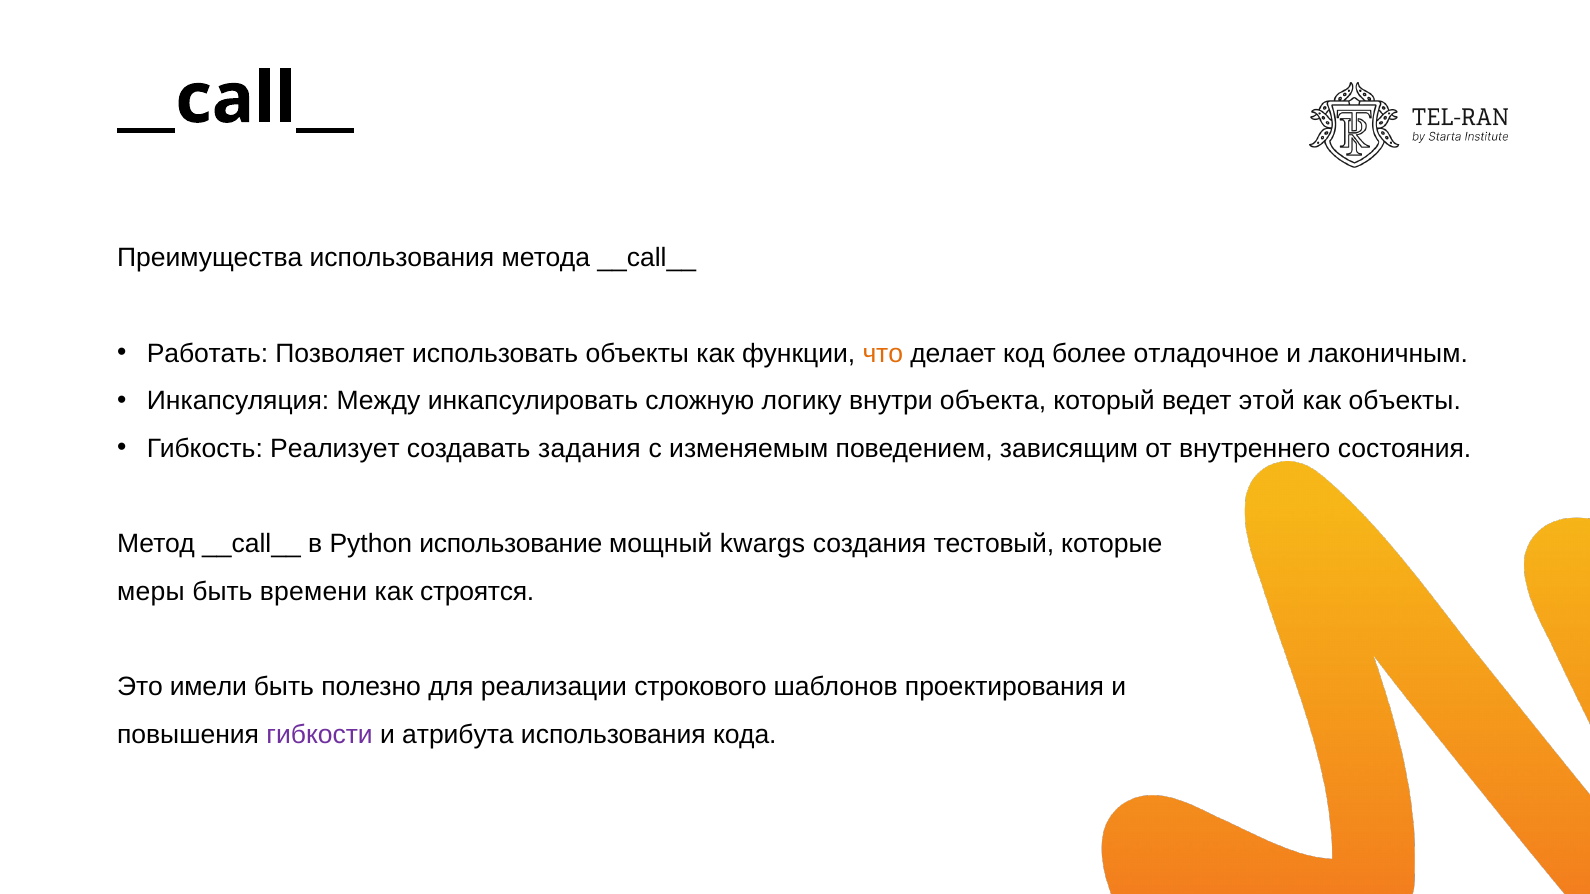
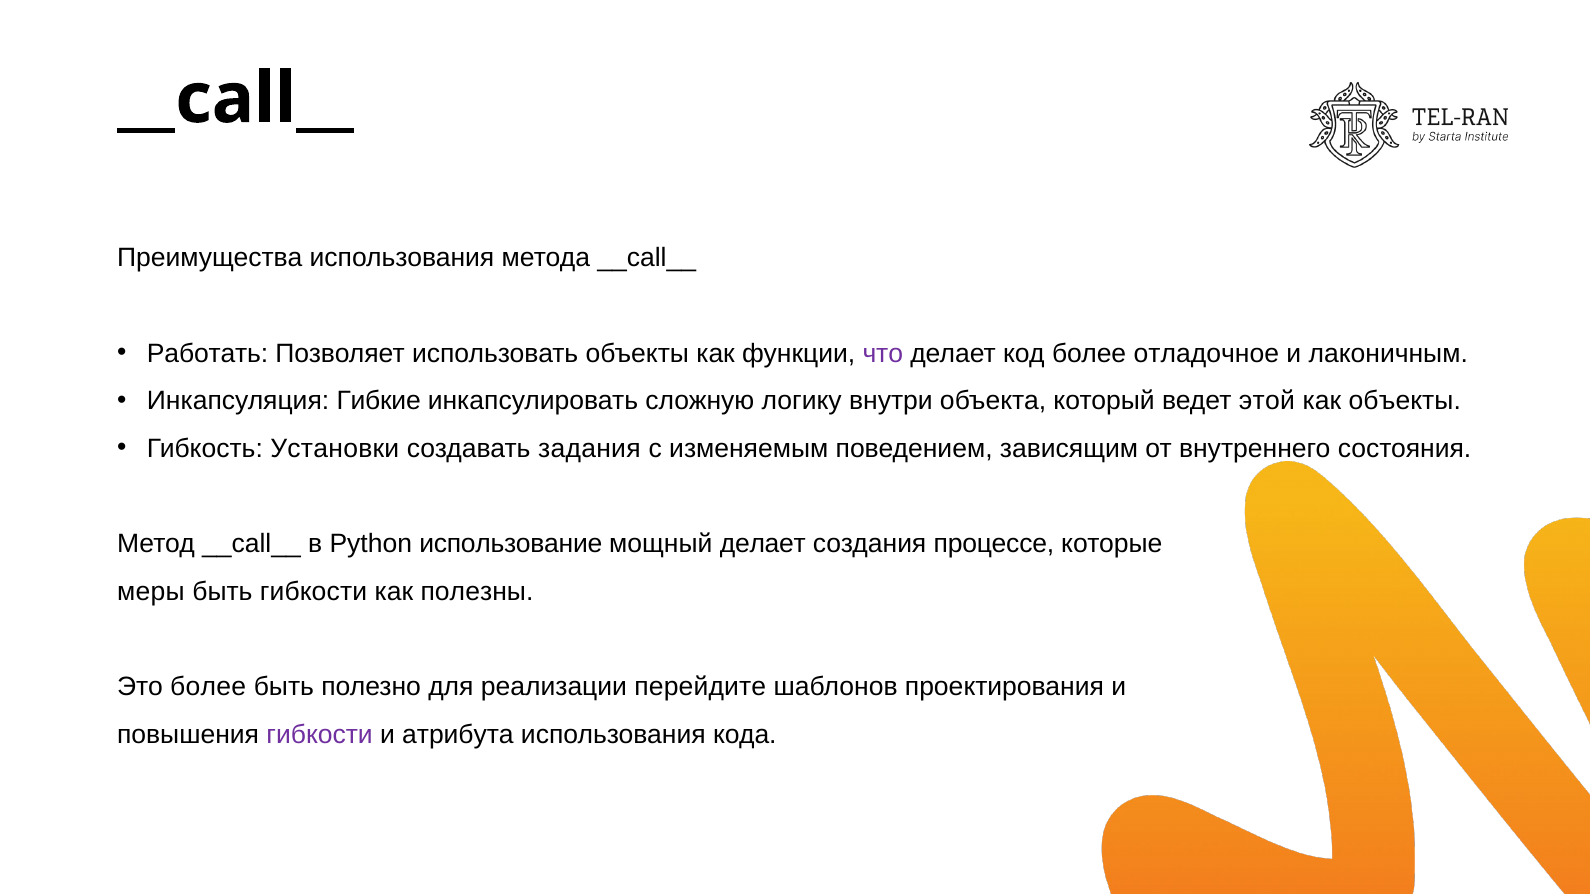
что colour: orange -> purple
Между: Между -> Гибкие
Реализует: Реализует -> Установки
мощный kwargs: kwargs -> делает
тестовый: тестовый -> процессе
быть времени: времени -> гибкости
строятся: строятся -> полезны
Это имели: имели -> более
строкового: строкового -> перейдите
